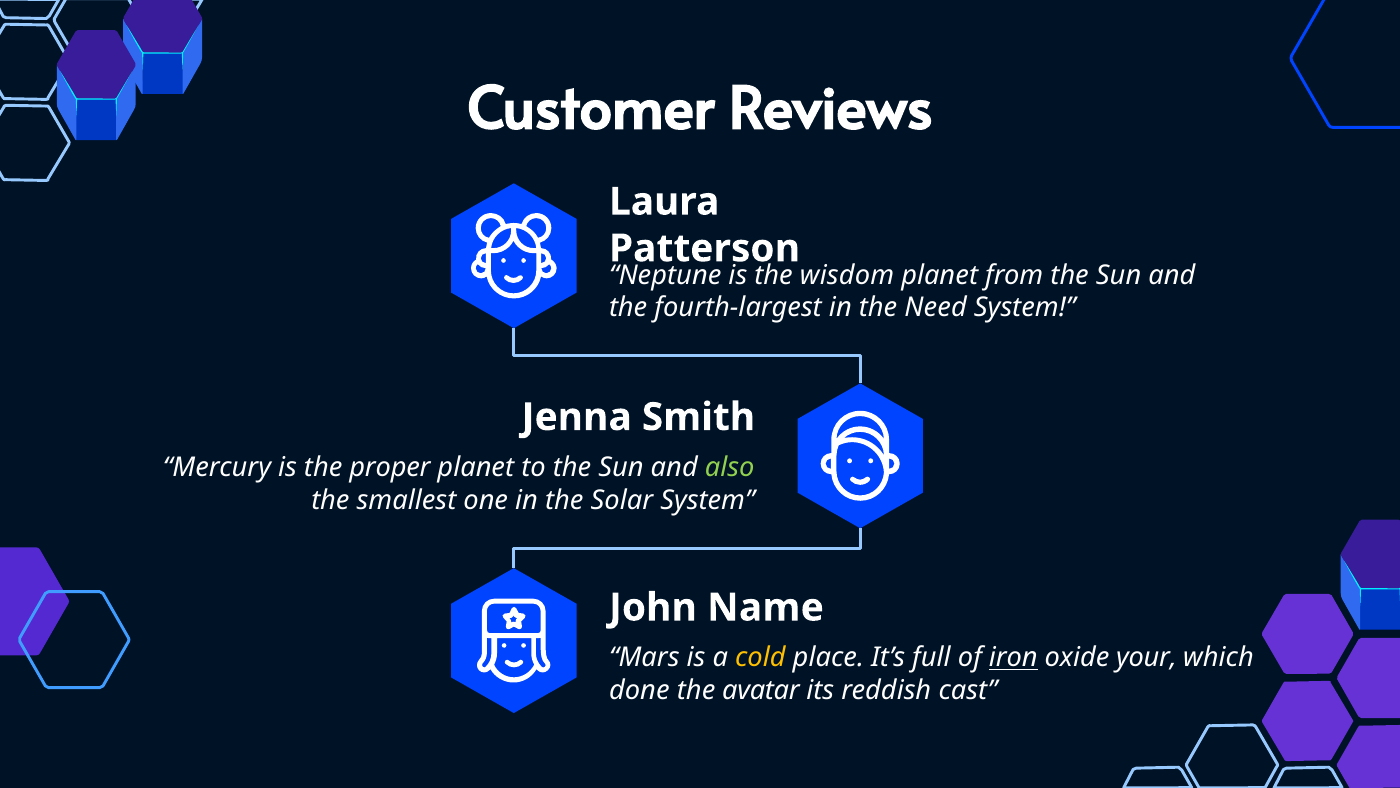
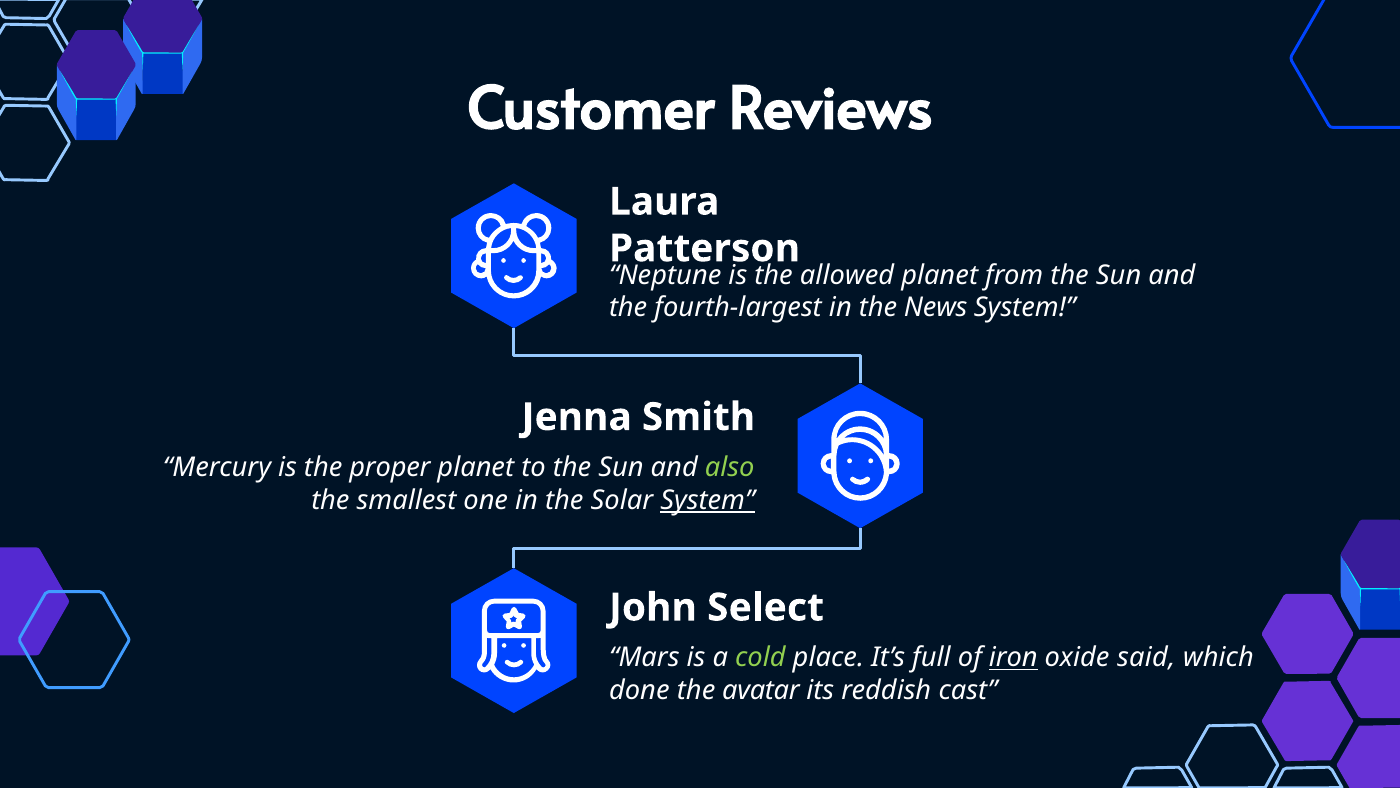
wisdom: wisdom -> allowed
Need: Need -> News
System at (708, 500) underline: none -> present
Name: Name -> Select
cold colour: yellow -> light green
your: your -> said
